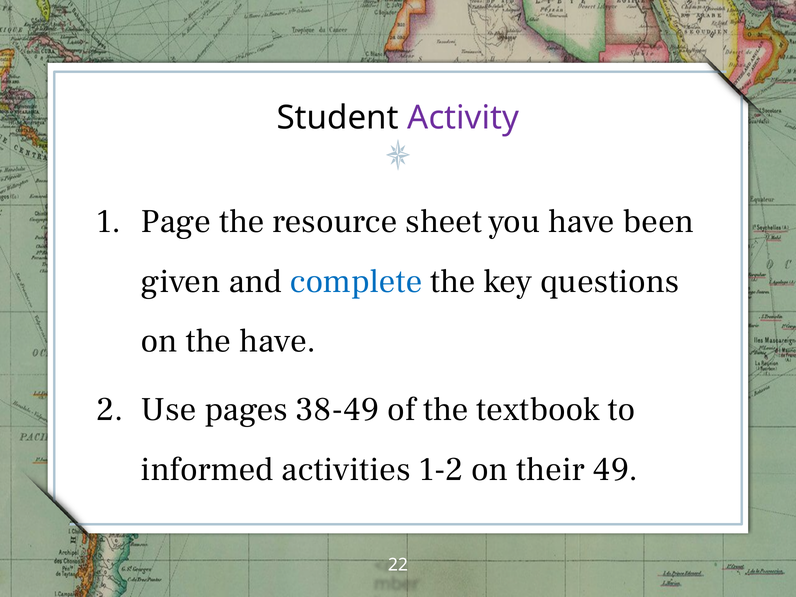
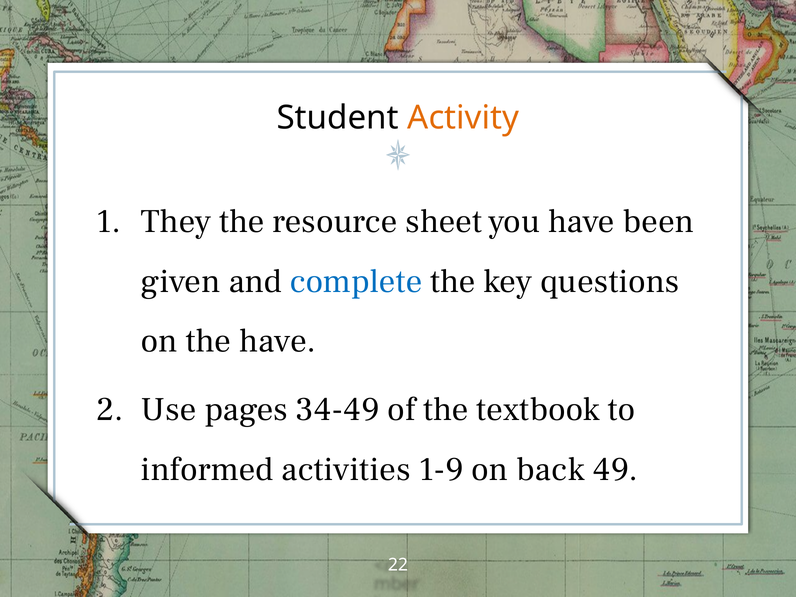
Activity colour: purple -> orange
Page: Page -> They
38-49: 38-49 -> 34-49
1-2: 1-2 -> 1-9
their: their -> back
